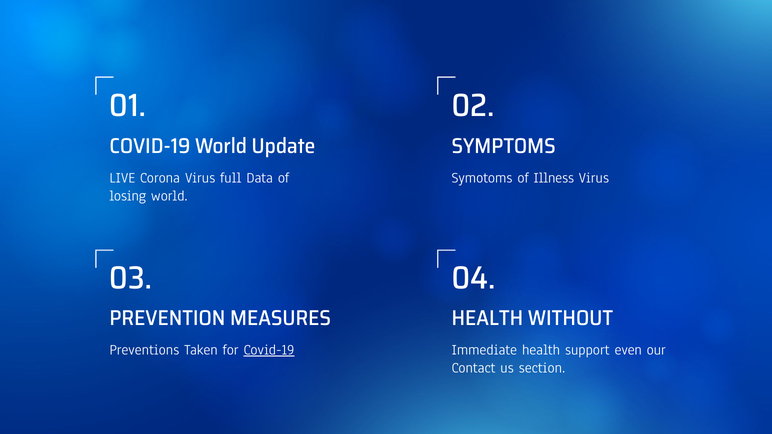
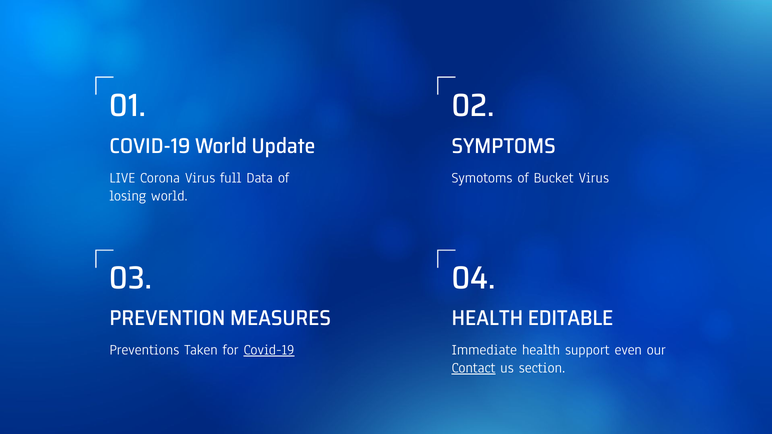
Illness: Illness -> Bucket
WITHOUT: WITHOUT -> EDITABLE
Contact underline: none -> present
